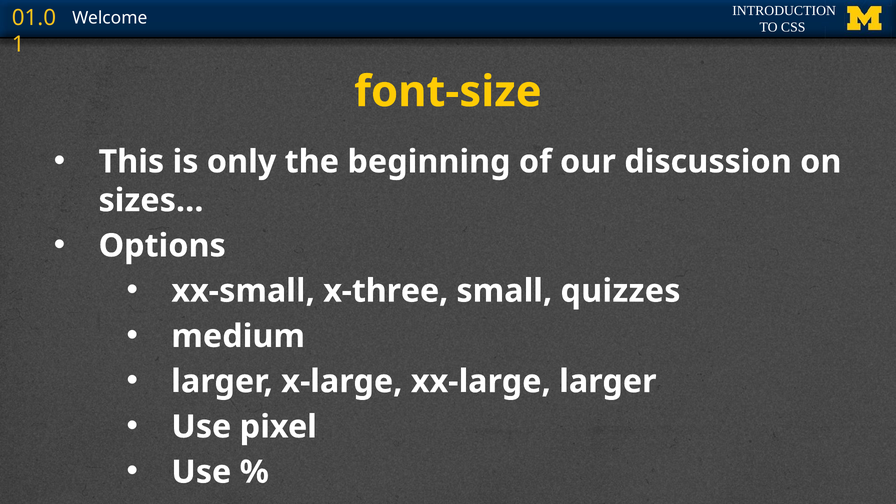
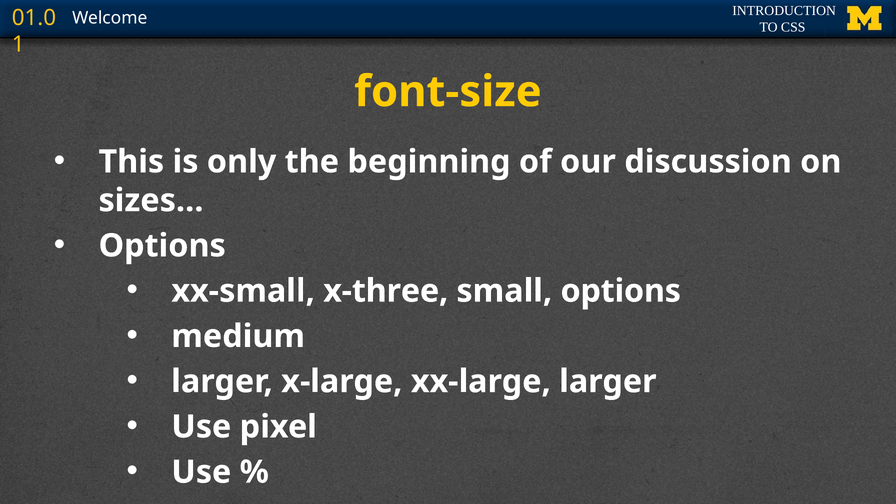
small quizzes: quizzes -> options
